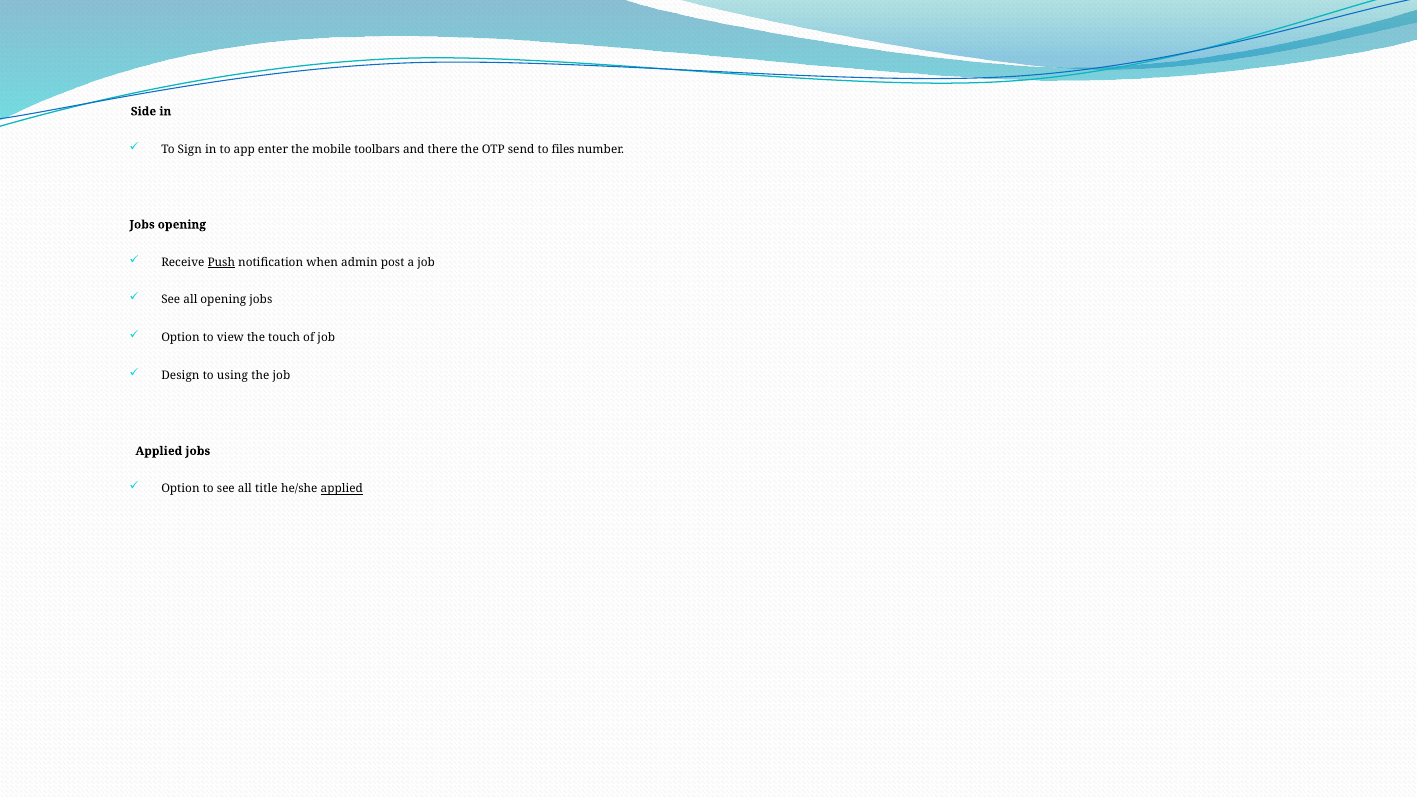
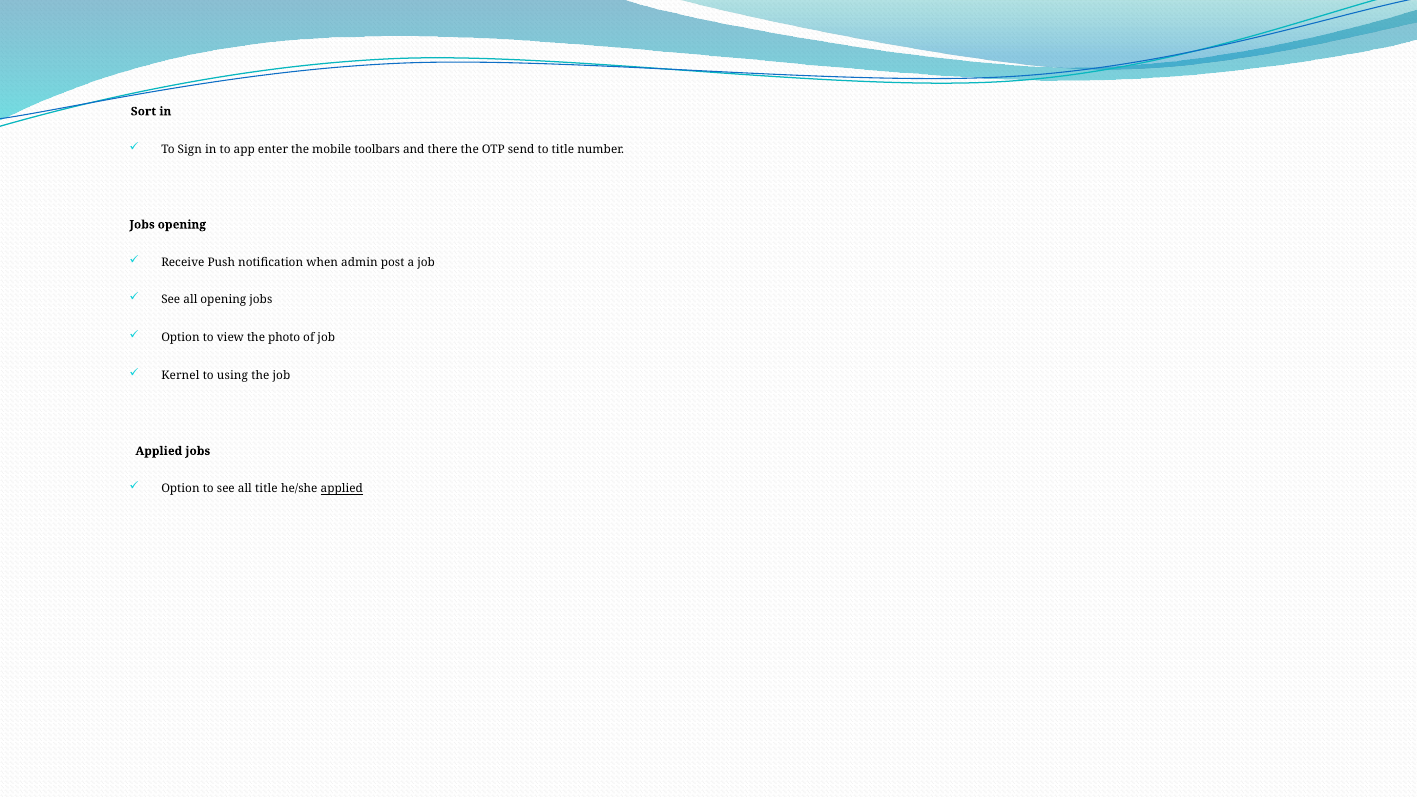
Side: Side -> Sort
to files: files -> title
Push underline: present -> none
touch: touch -> photo
Design: Design -> Kernel
